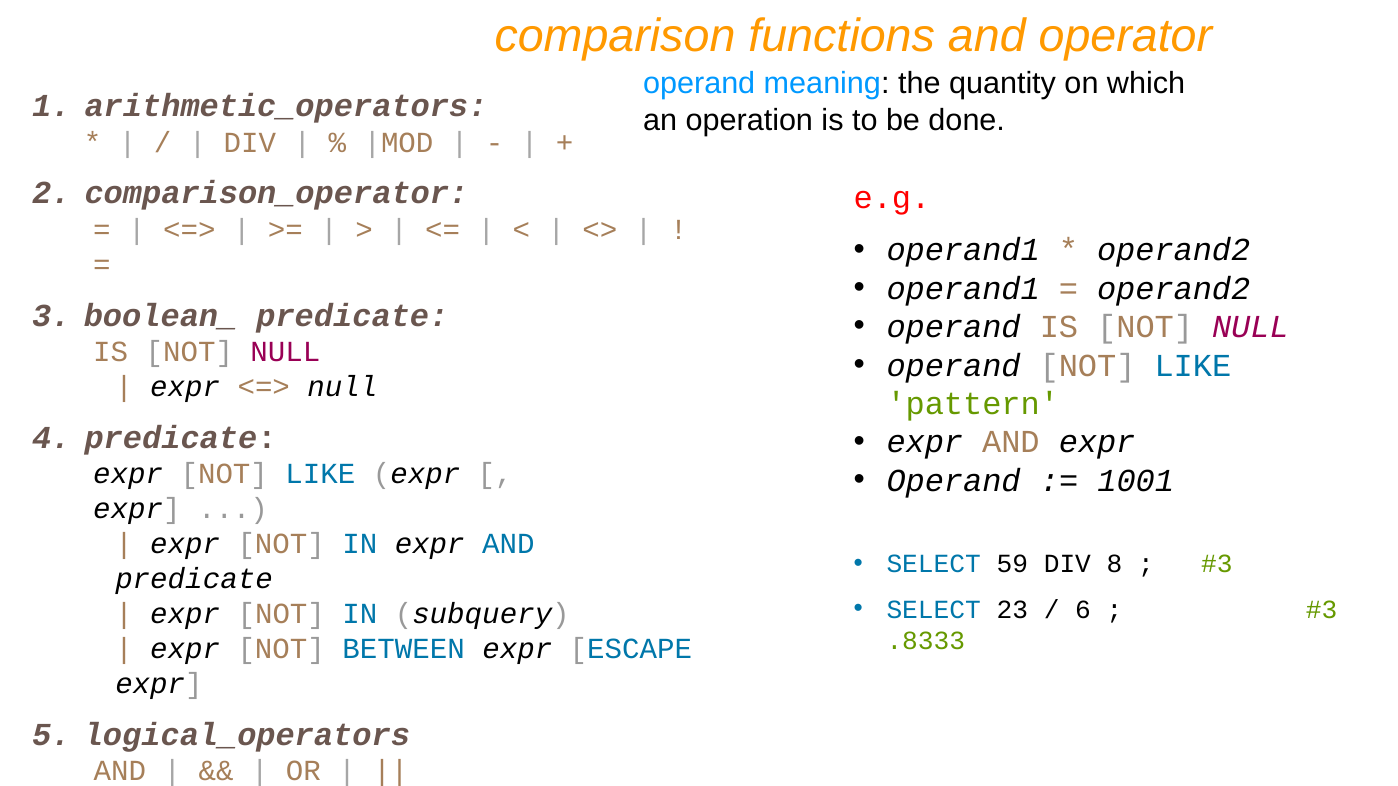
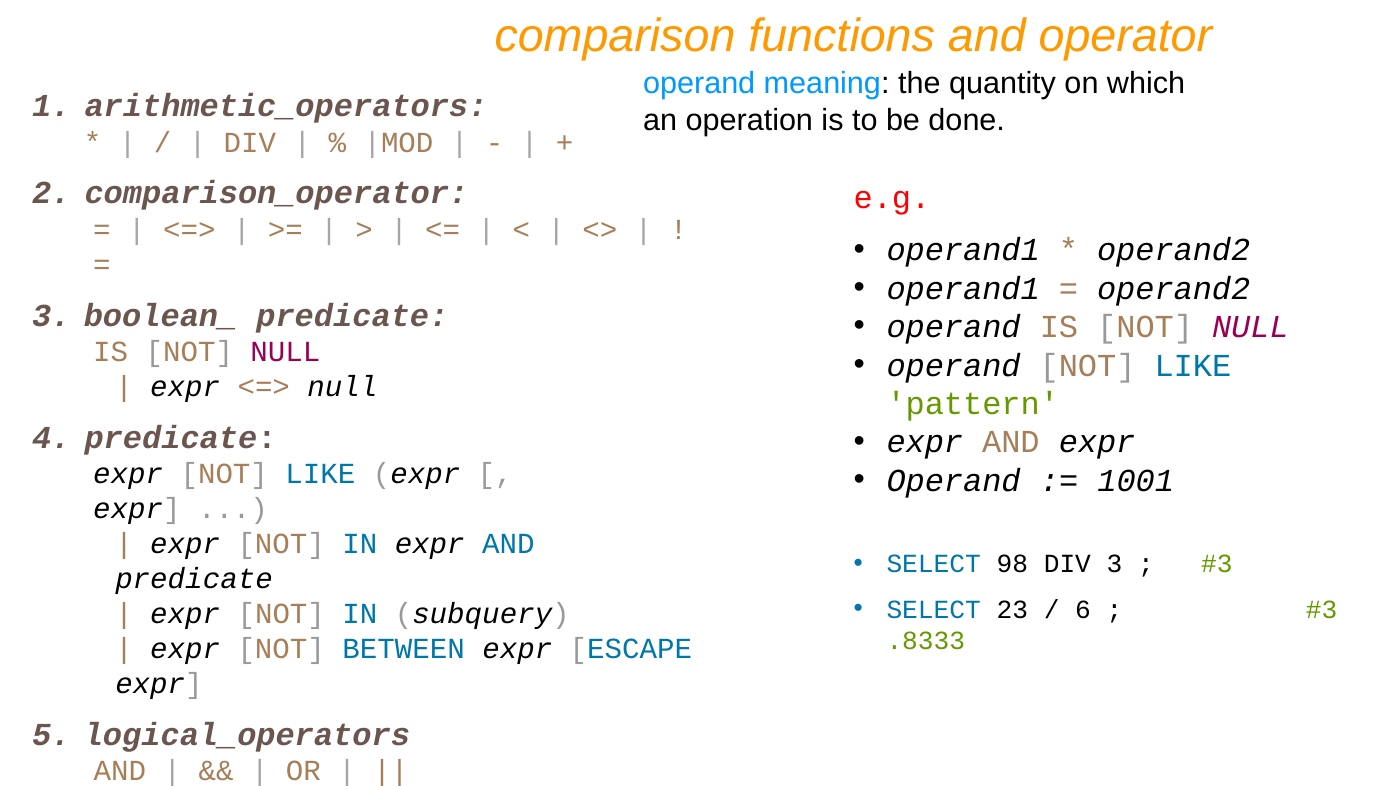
59: 59 -> 98
DIV 8: 8 -> 3
